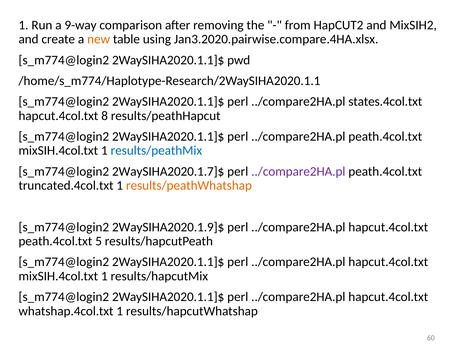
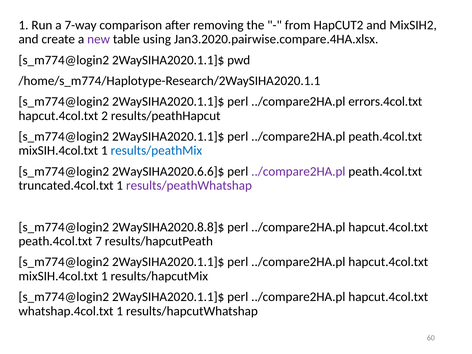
9-way: 9-way -> 7-way
new colour: orange -> purple
states.4col.txt: states.4col.txt -> errors.4col.txt
8: 8 -> 2
2WaySIHA2020.1.7]$: 2WaySIHA2020.1.7]$ -> 2WaySIHA2020.6.6]$
results/peathWhatshap colour: orange -> purple
2WaySIHA2020.1.9]$: 2WaySIHA2020.1.9]$ -> 2WaySIHA2020.8.8]$
5: 5 -> 7
